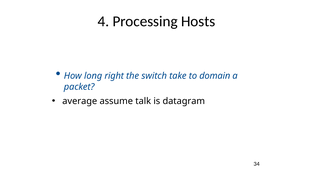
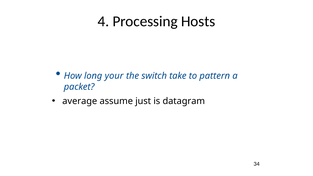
right: right -> your
domain: domain -> pattern
talk: talk -> just
